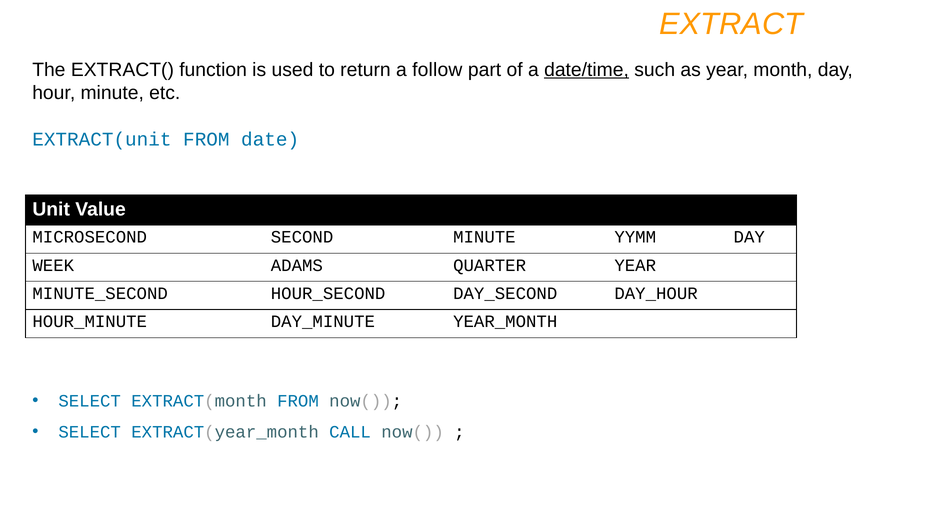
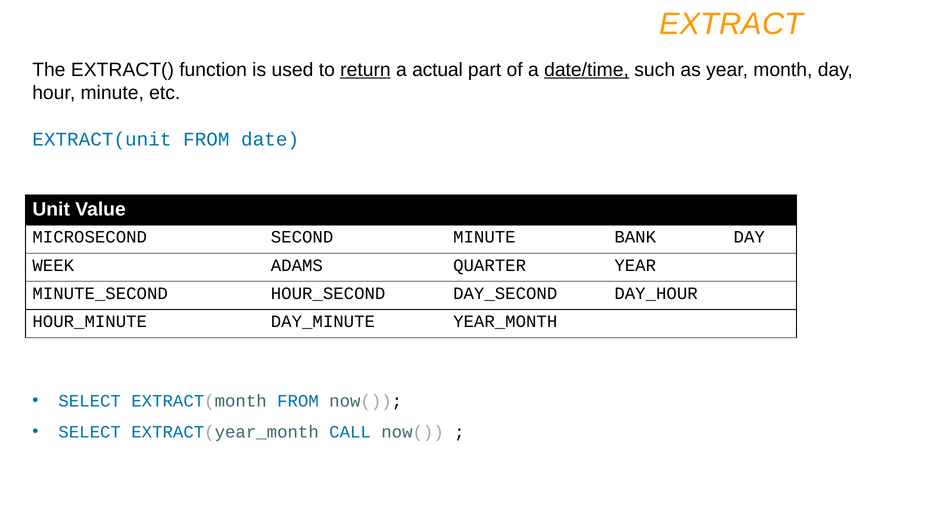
return underline: none -> present
follow: follow -> actual
YYMM: YYMM -> BANK
